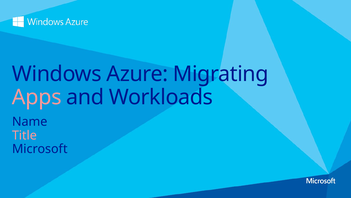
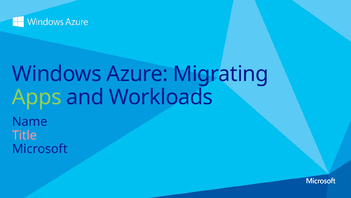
Apps colour: pink -> light green
